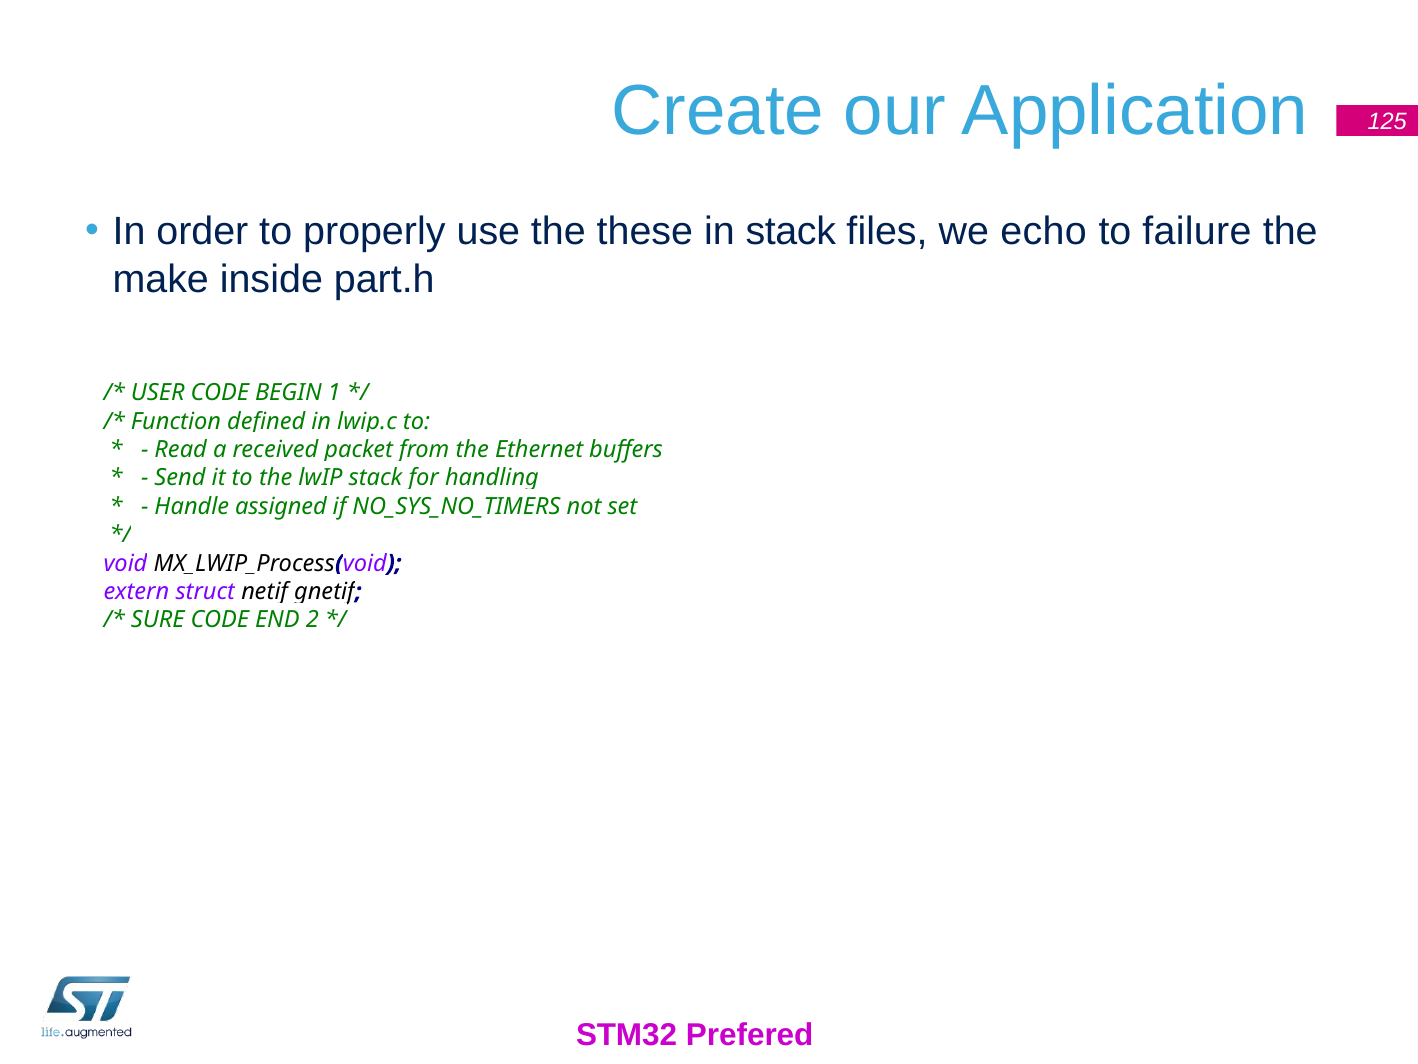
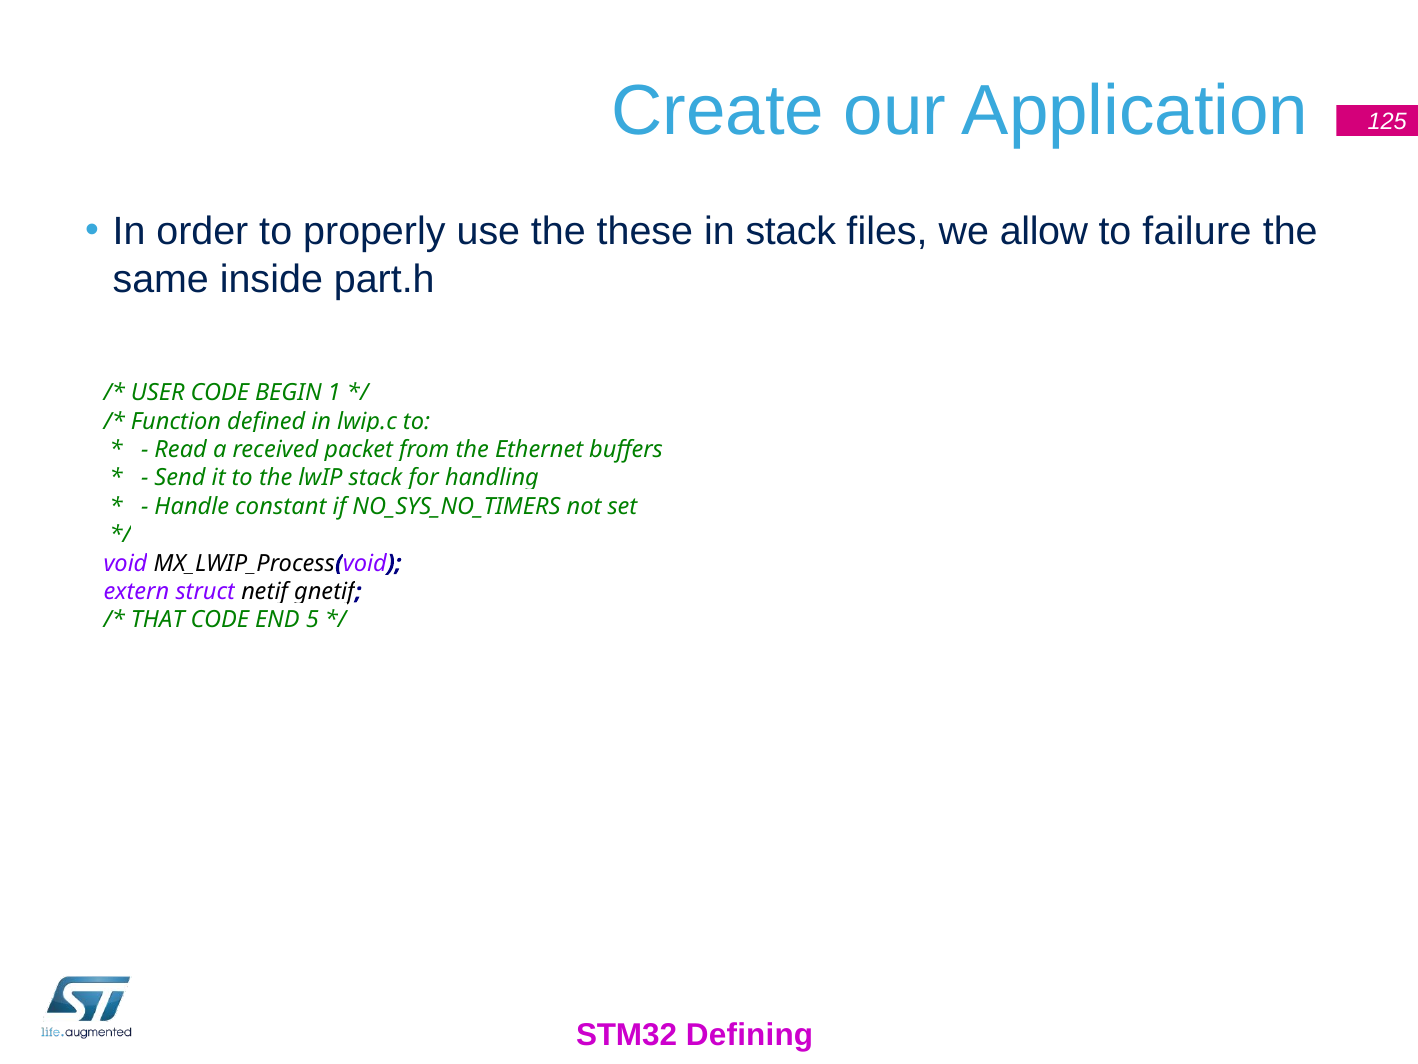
echo: echo -> allow
make: make -> same
assigned: assigned -> constant
SURE: SURE -> THAT
2: 2 -> 5
Prefered: Prefered -> Defining
